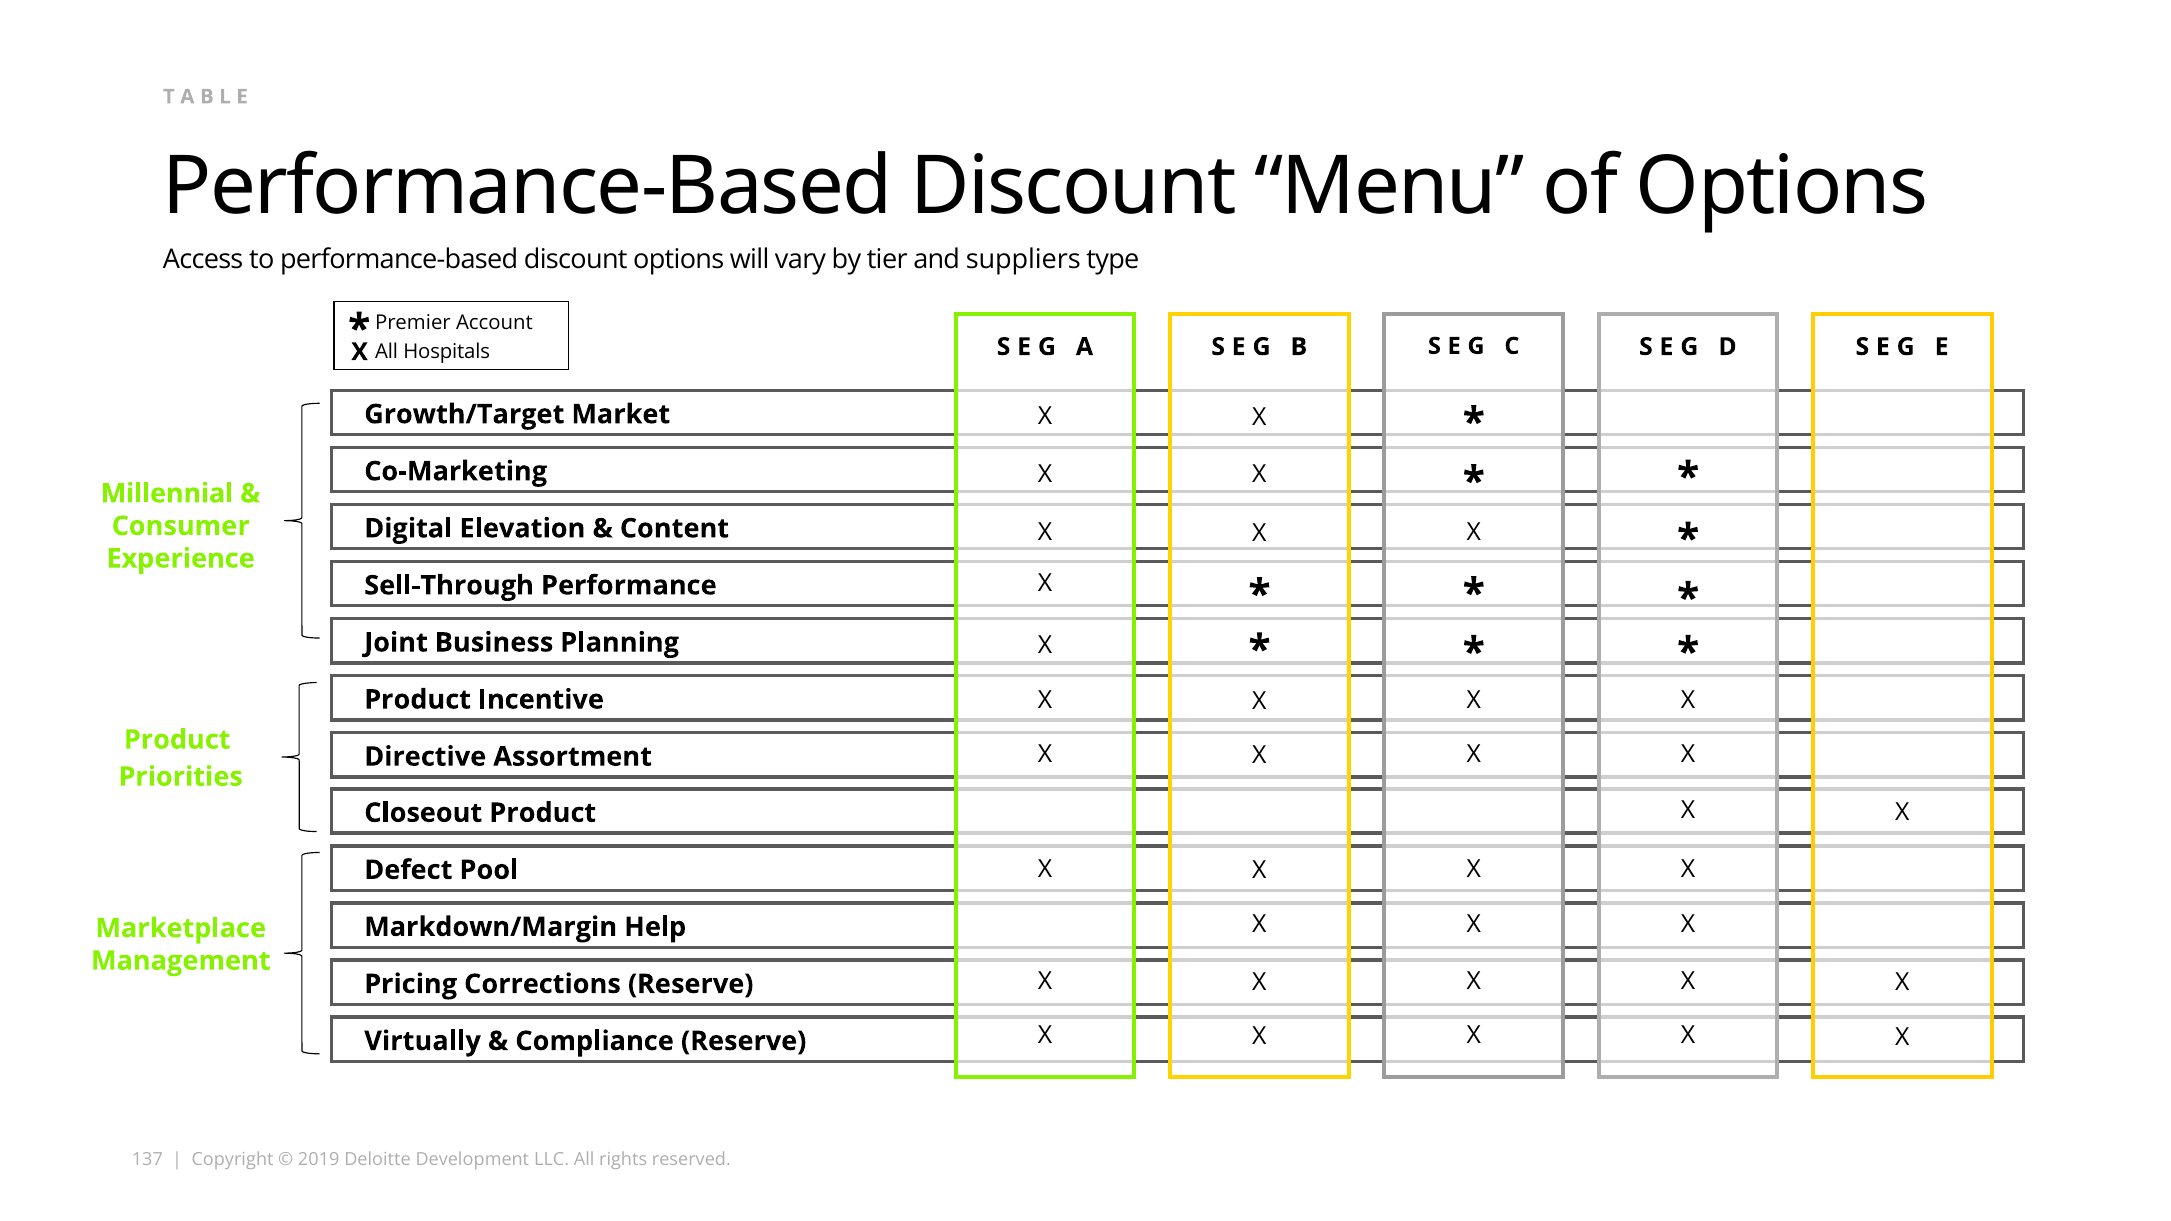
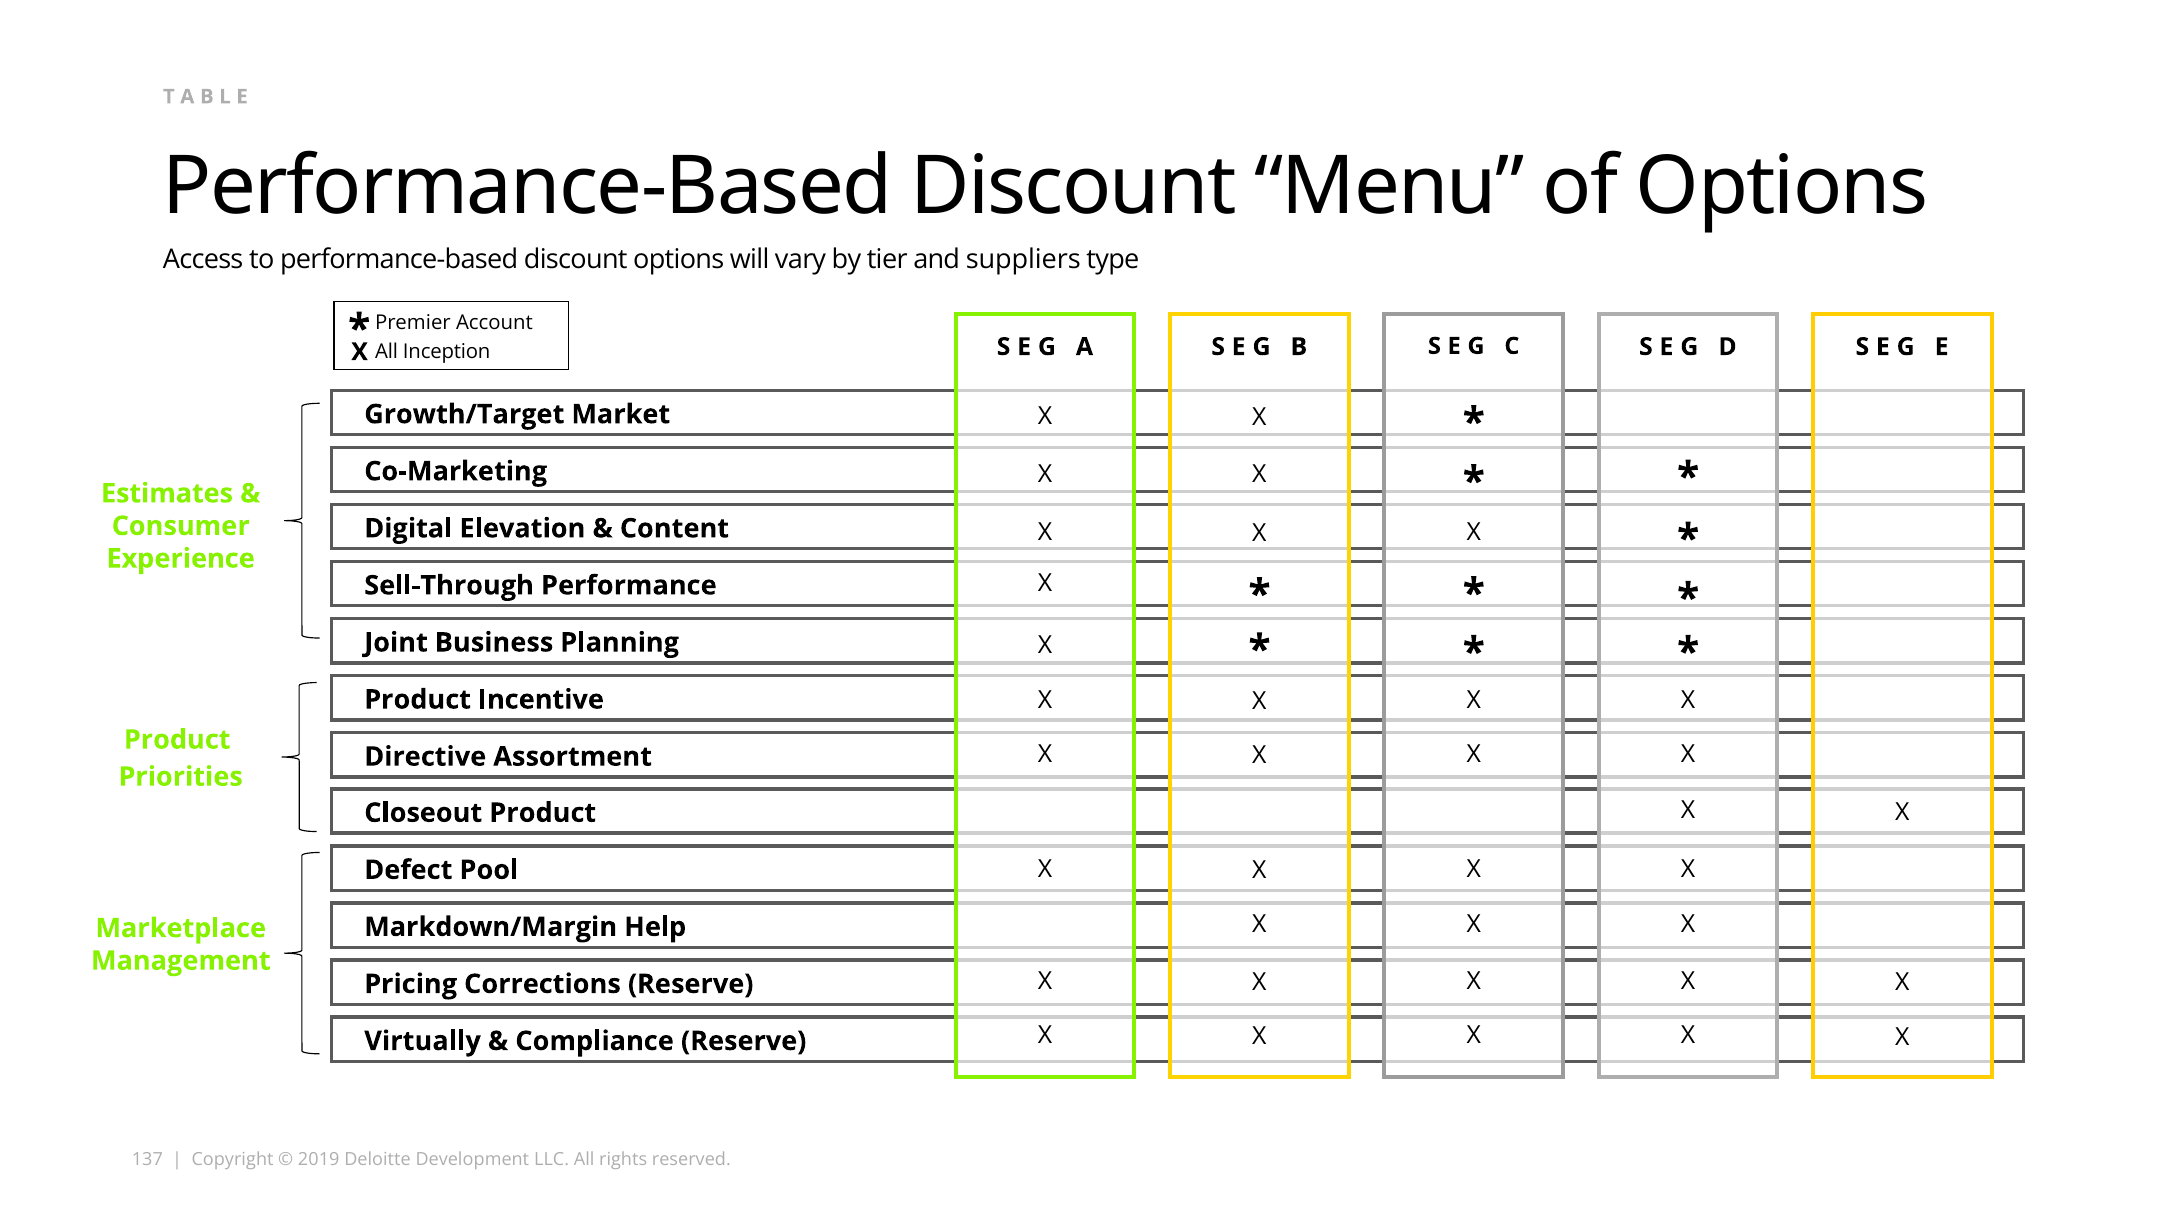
Hospitals: Hospitals -> Inception
Millennial: Millennial -> Estimates
